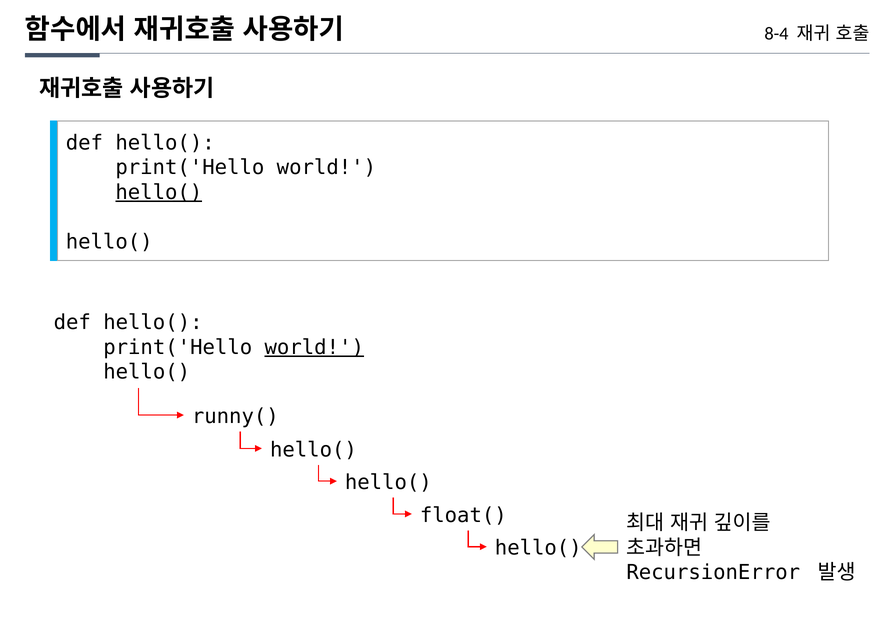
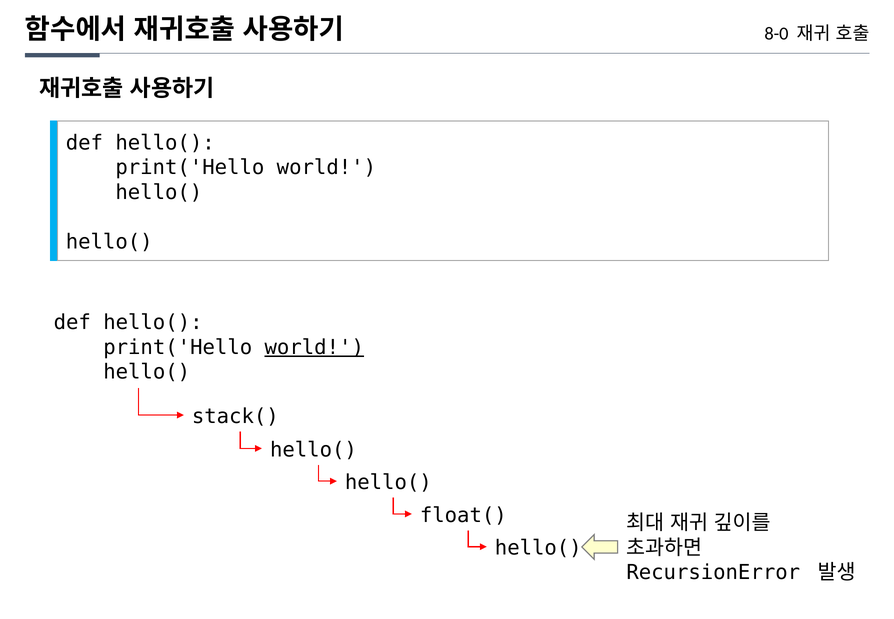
8-4: 8-4 -> 8-0
hello( at (159, 192) underline: present -> none
runny(: runny( -> stack(
